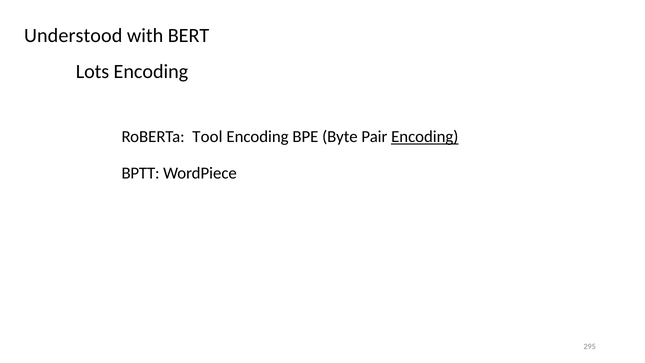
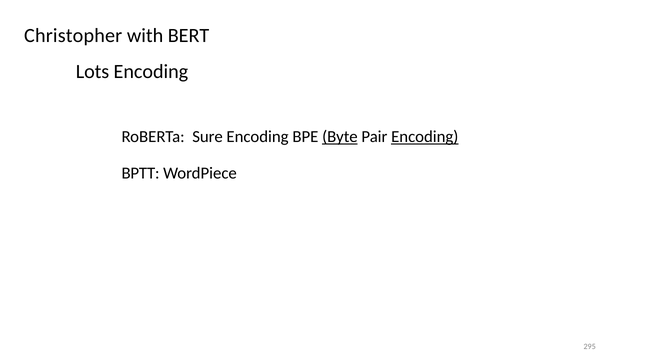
Understood: Understood -> Christopher
Tool: Tool -> Sure
Byte underline: none -> present
